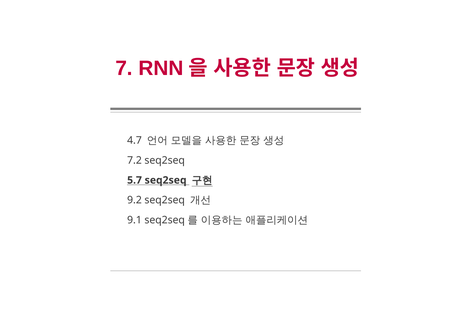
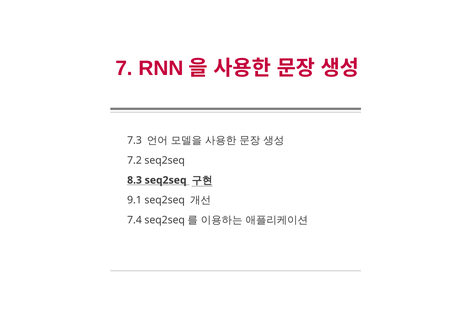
4.7: 4.7 -> 7.3
5.7: 5.7 -> 8.3
9.2: 9.2 -> 9.1
9.1: 9.1 -> 7.4
